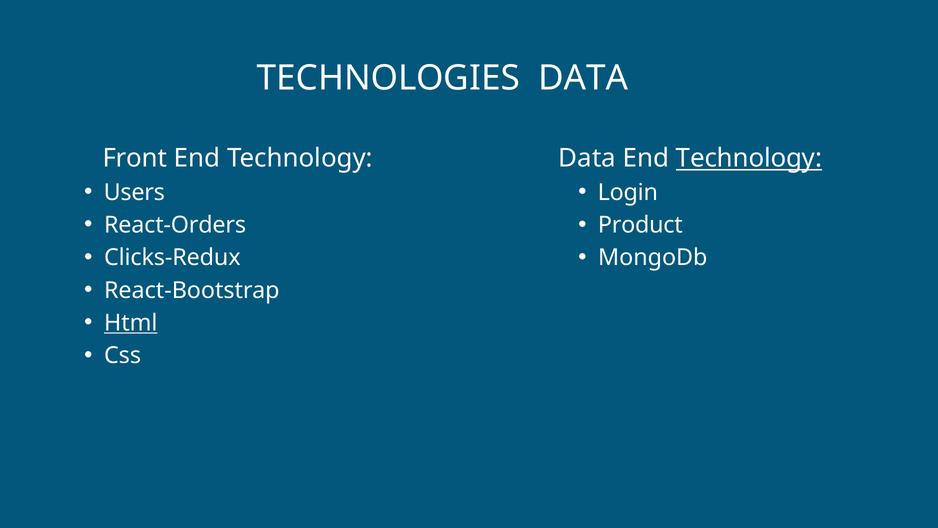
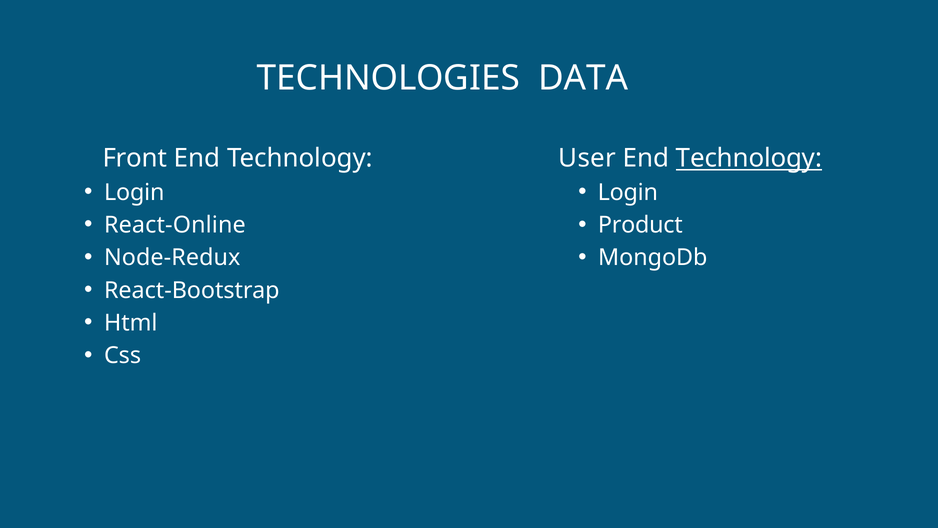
Data at (587, 158): Data -> User
Users at (134, 192): Users -> Login
React-Orders: React-Orders -> React-Online
Clicks-Redux: Clicks-Redux -> Node-Redux
Html underline: present -> none
